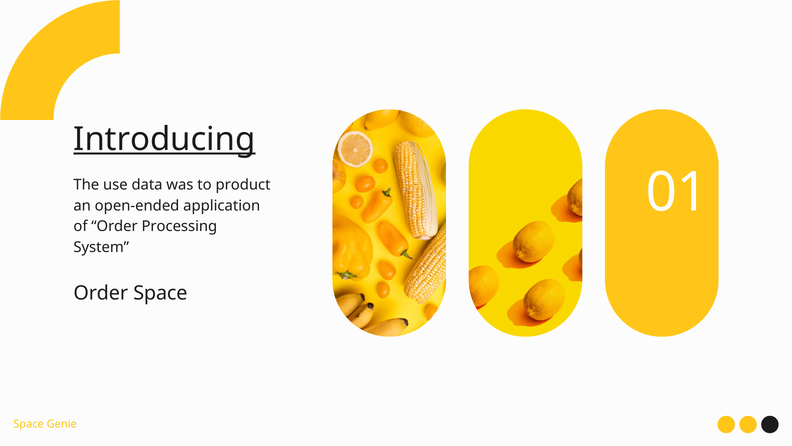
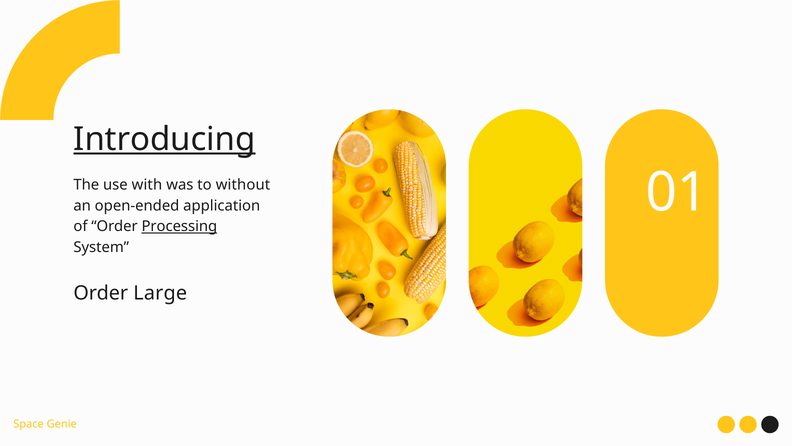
data: data -> with
product: product -> without
Processing underline: none -> present
Order Space: Space -> Large
